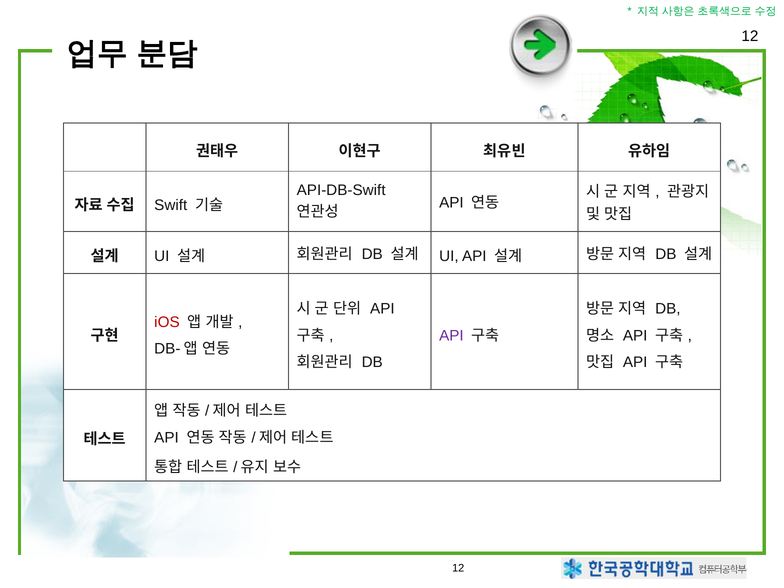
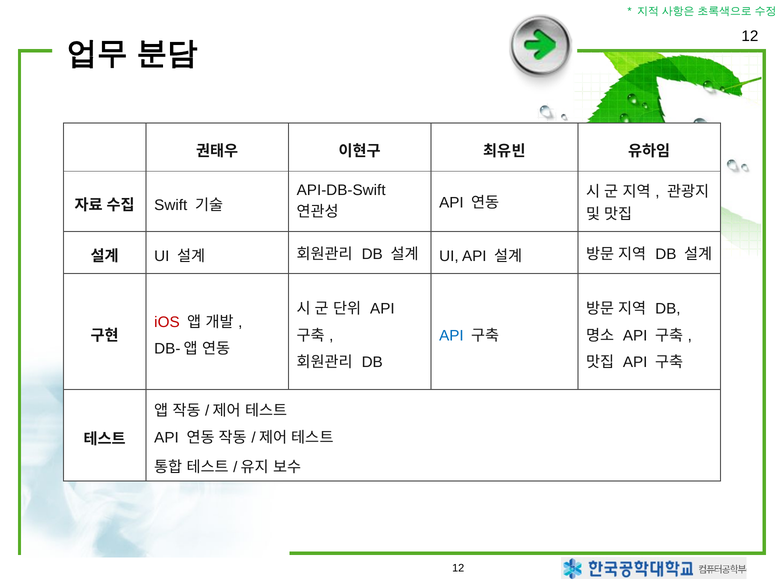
API at (451, 335) colour: purple -> blue
